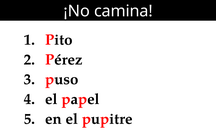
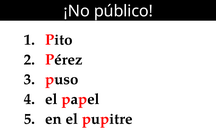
camina: camina -> público
